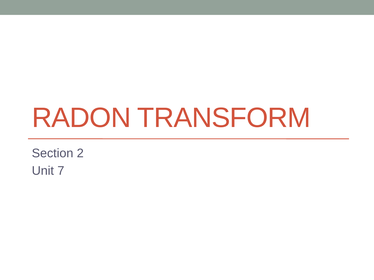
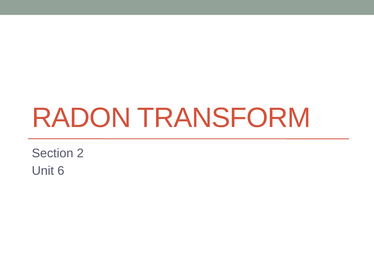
7: 7 -> 6
